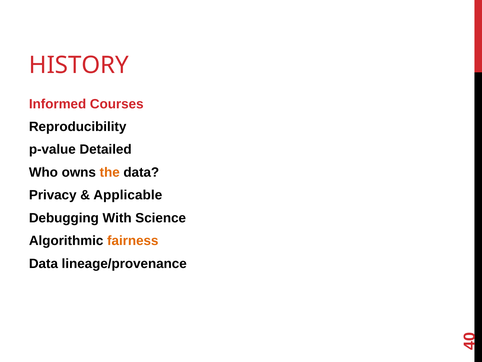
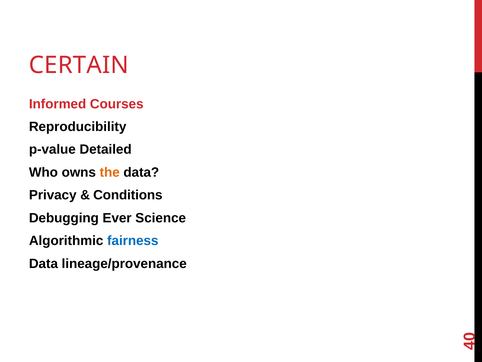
HISTORY: HISTORY -> CERTAIN
Applicable: Applicable -> Conditions
With: With -> Ever
fairness colour: orange -> blue
